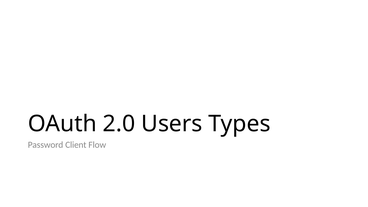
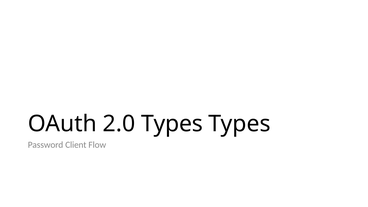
2.0 Users: Users -> Types
